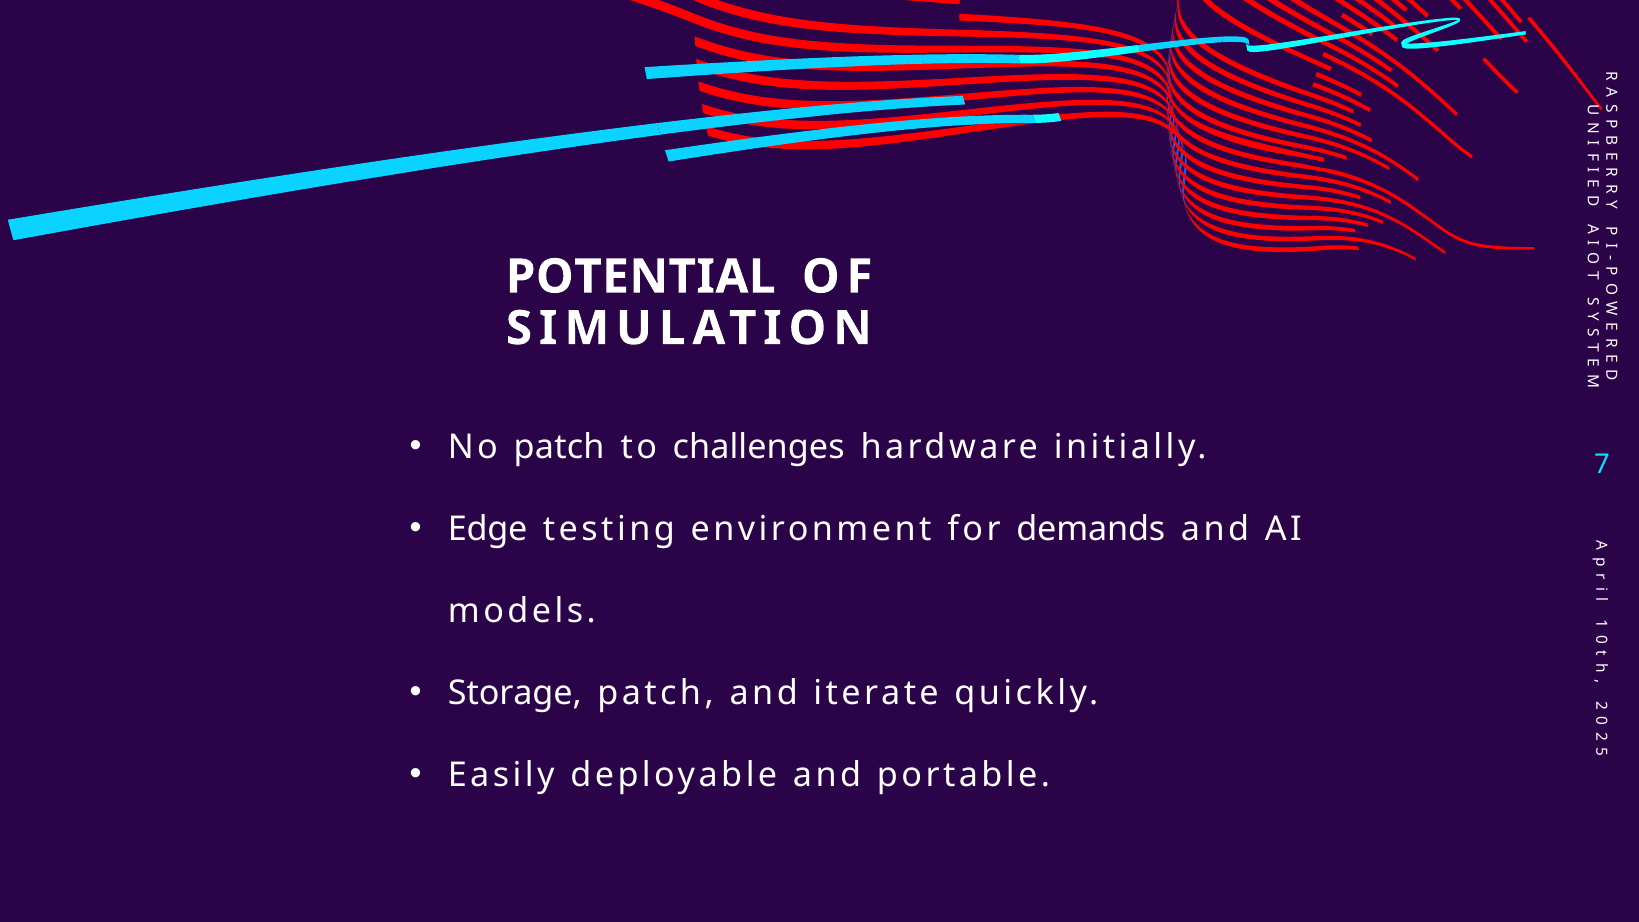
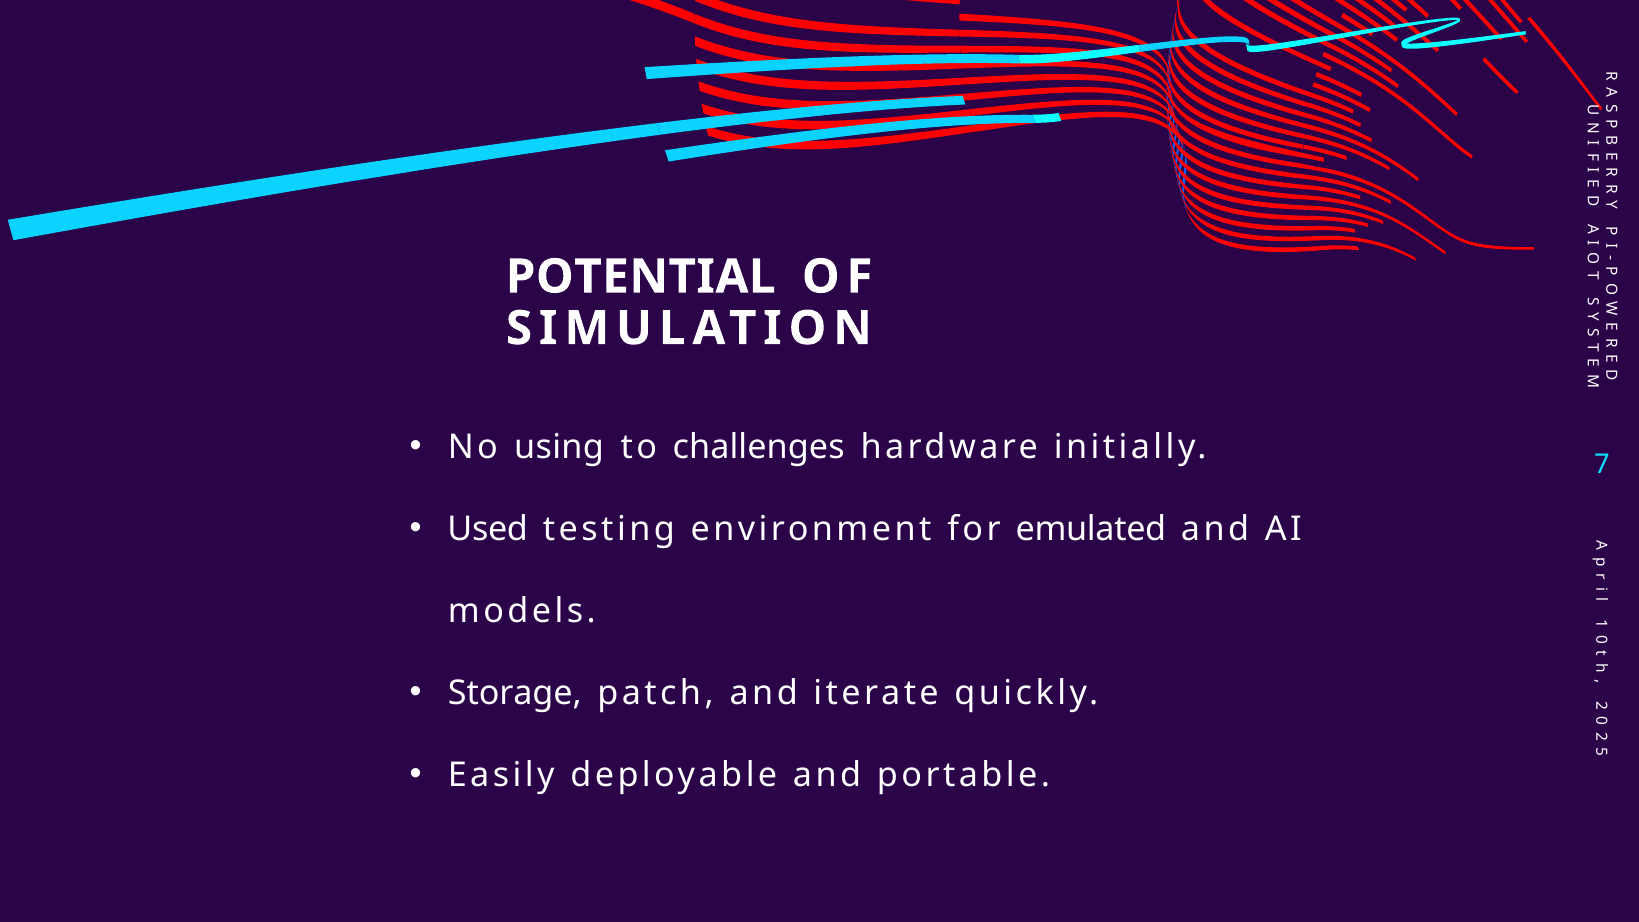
No patch: patch -> using
Edge: Edge -> Used
demands: demands -> emulated
